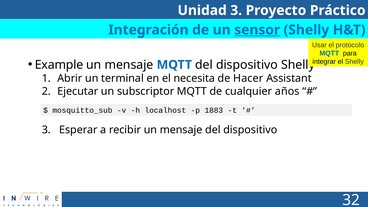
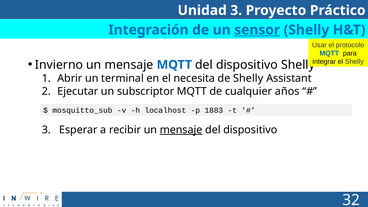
Example: Example -> Invierno
de Hacer: Hacer -> Shelly
mensaje at (181, 130) underline: none -> present
